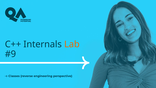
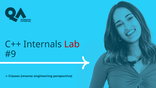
Lab colour: orange -> red
